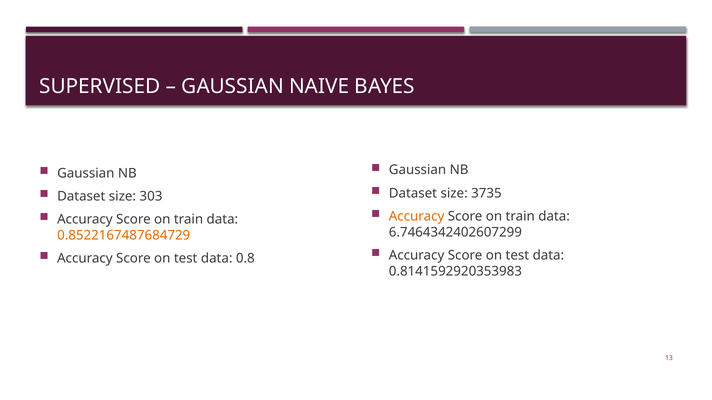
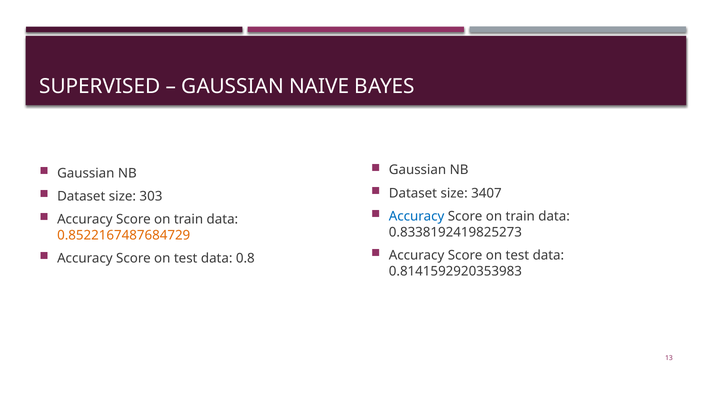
3735: 3735 -> 3407
Accuracy at (417, 217) colour: orange -> blue
6.7464342402607299: 6.7464342402607299 -> 0.8338192419825273
